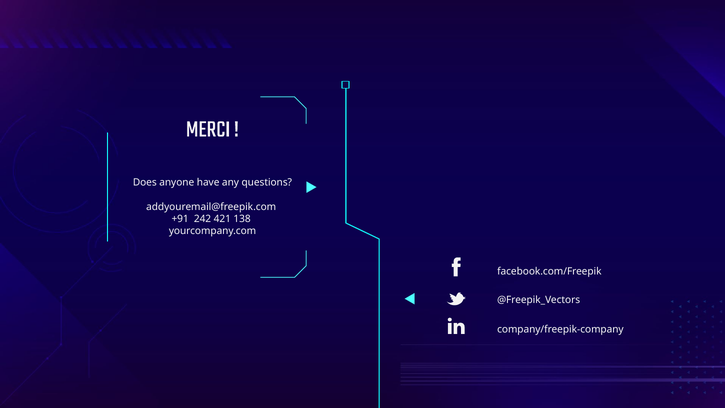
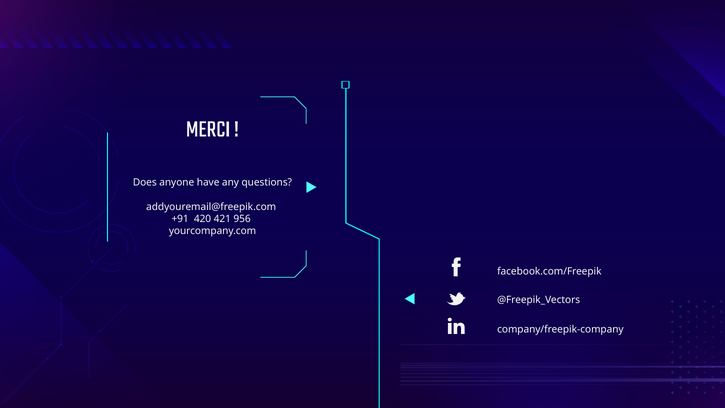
242: 242 -> 420
138: 138 -> 956
